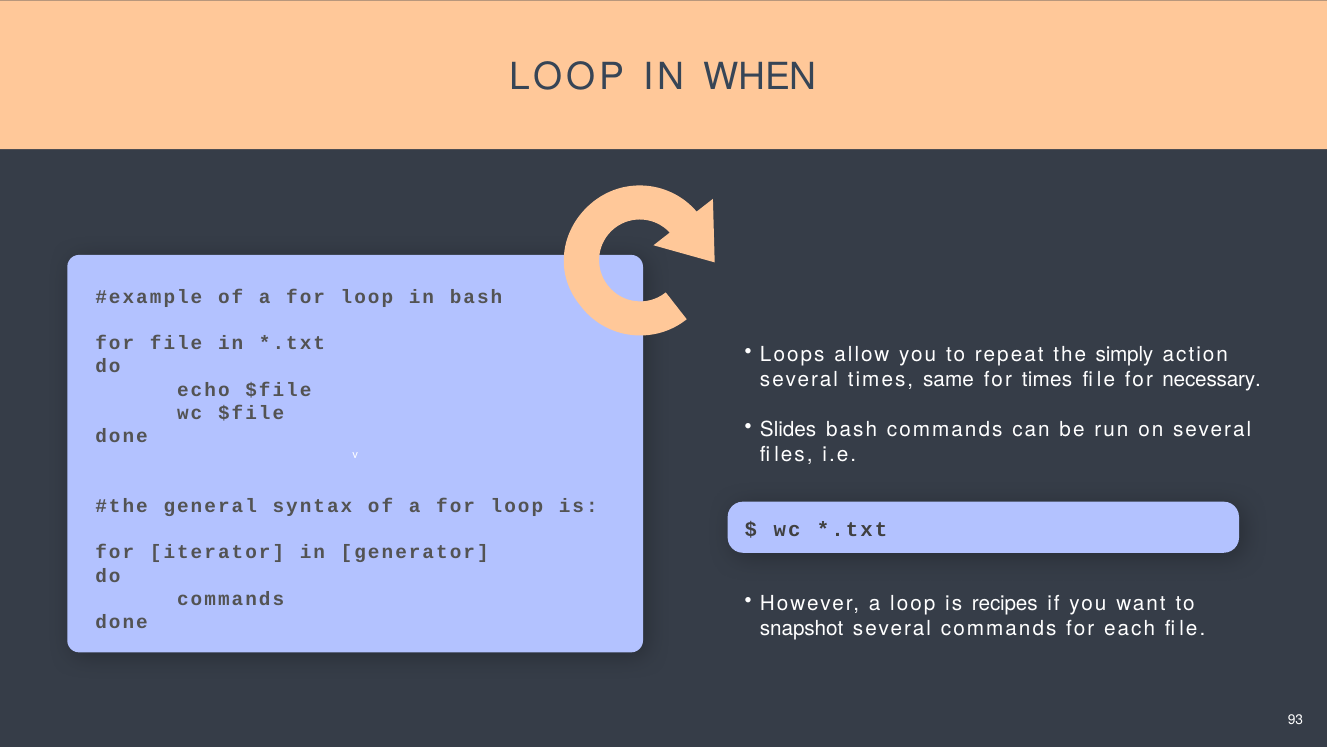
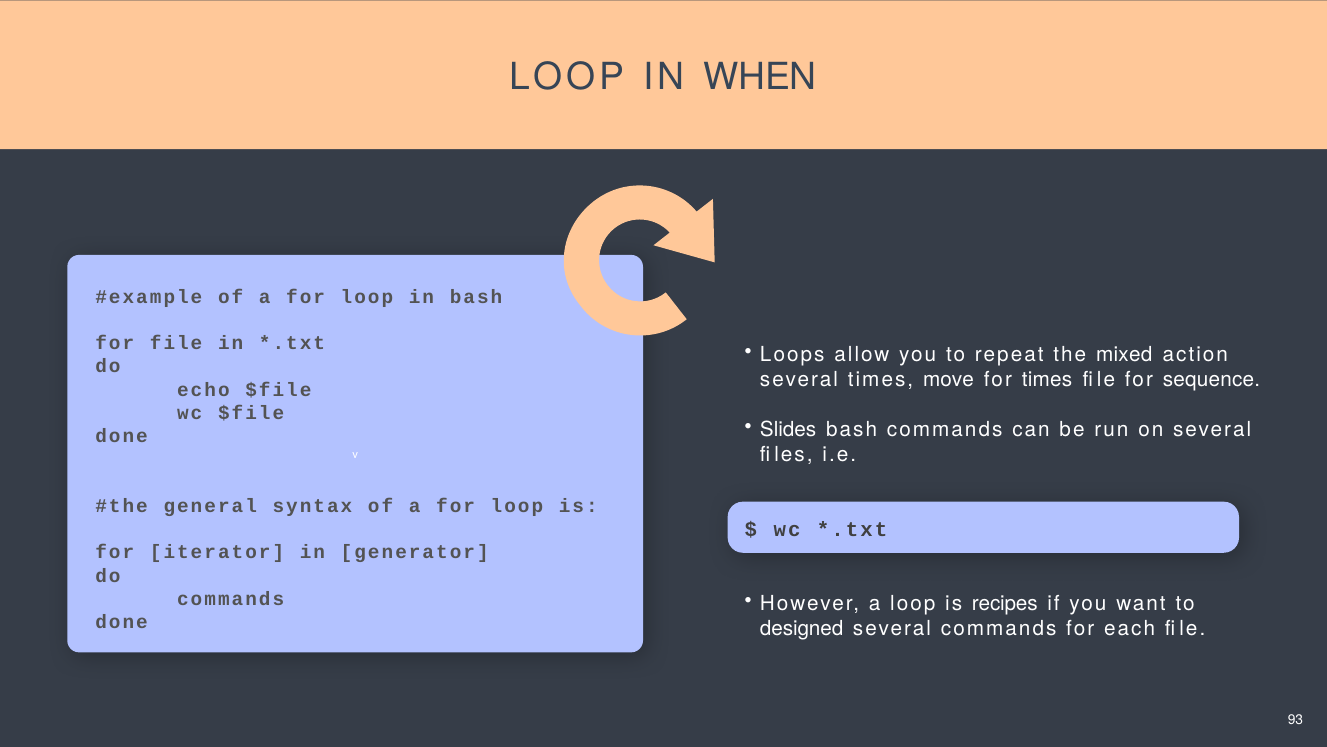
simply: simply -> mixed
same: same -> move
necessary: necessary -> sequence
snapshot: snapshot -> designed
